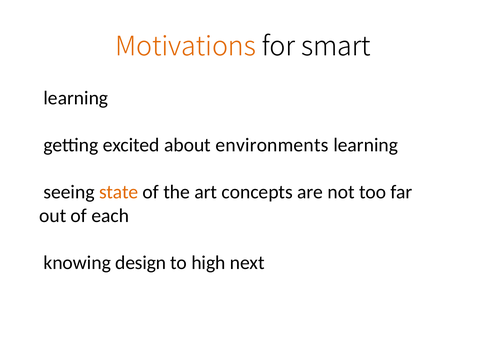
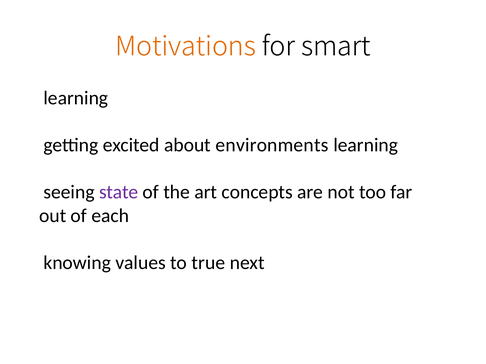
state colour: orange -> purple
design: design -> values
high: high -> true
